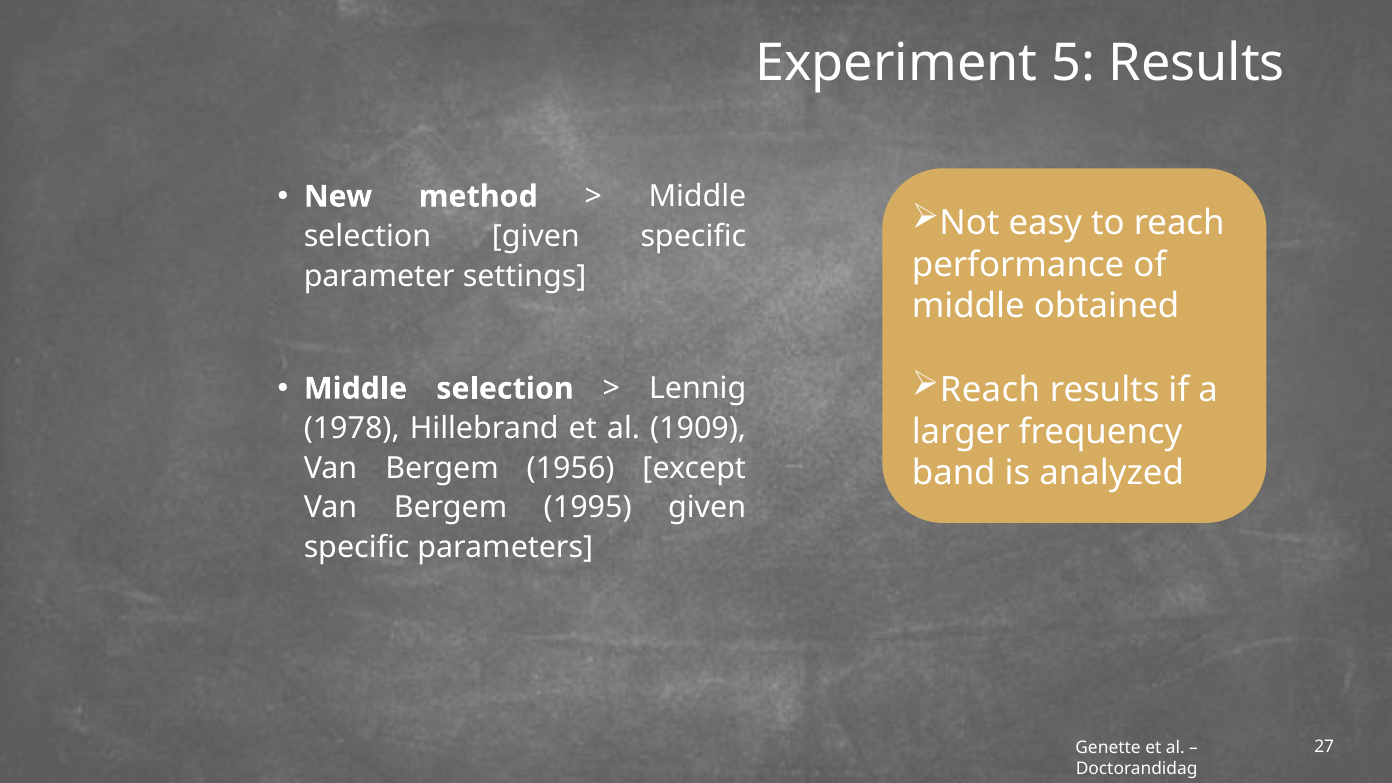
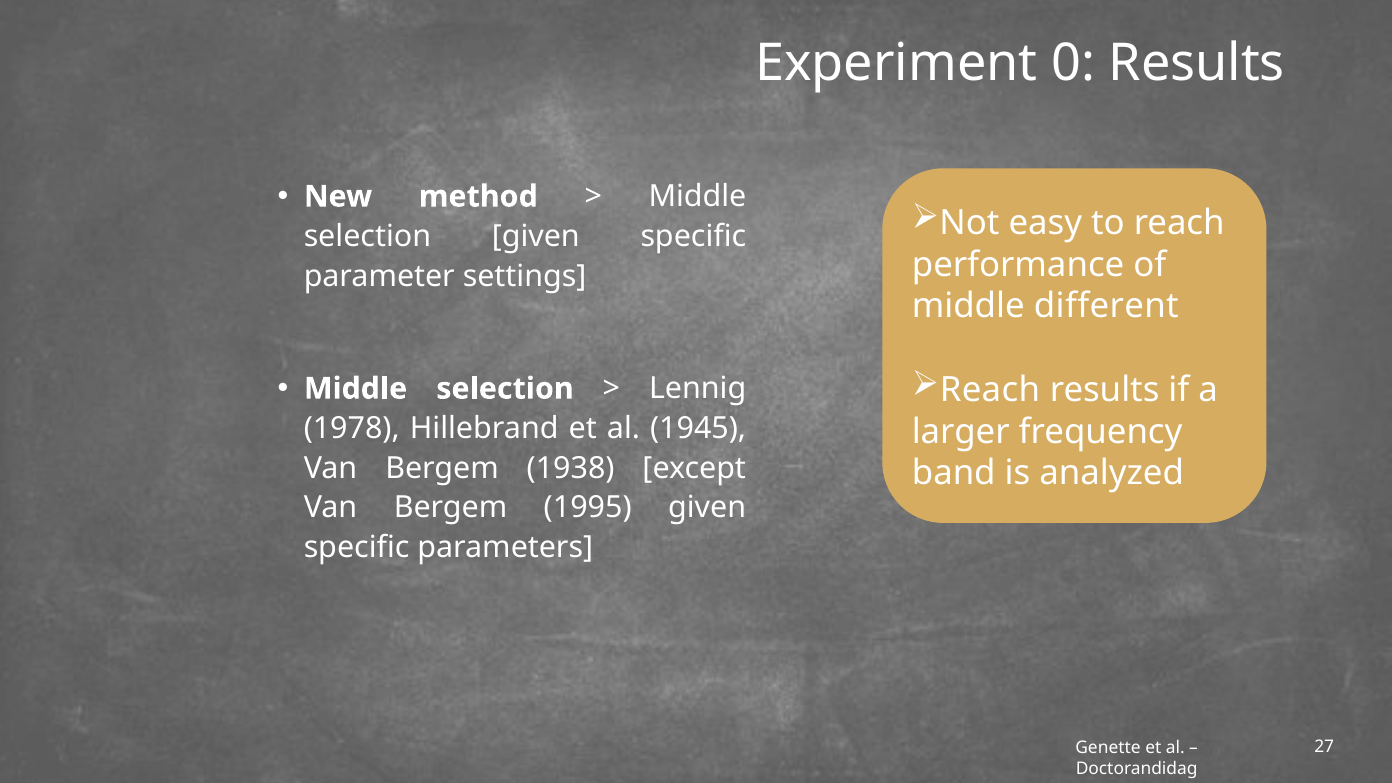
5: 5 -> 0
obtained: obtained -> different
1909: 1909 -> 1945
1956: 1956 -> 1938
